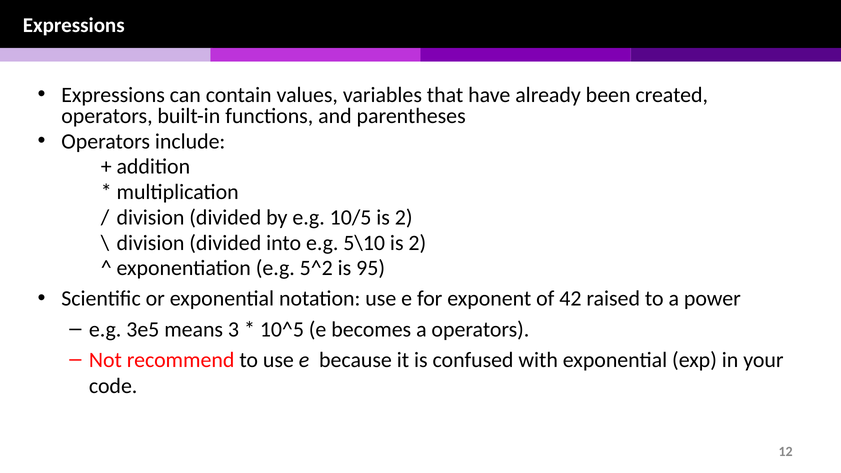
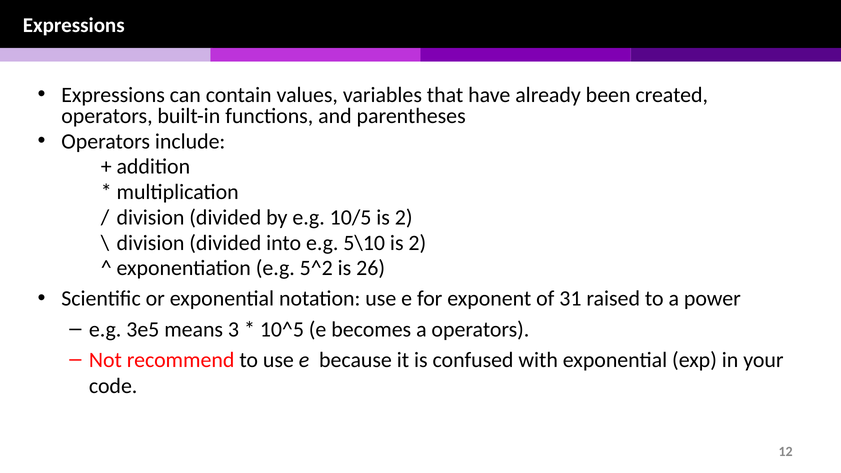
95: 95 -> 26
42: 42 -> 31
